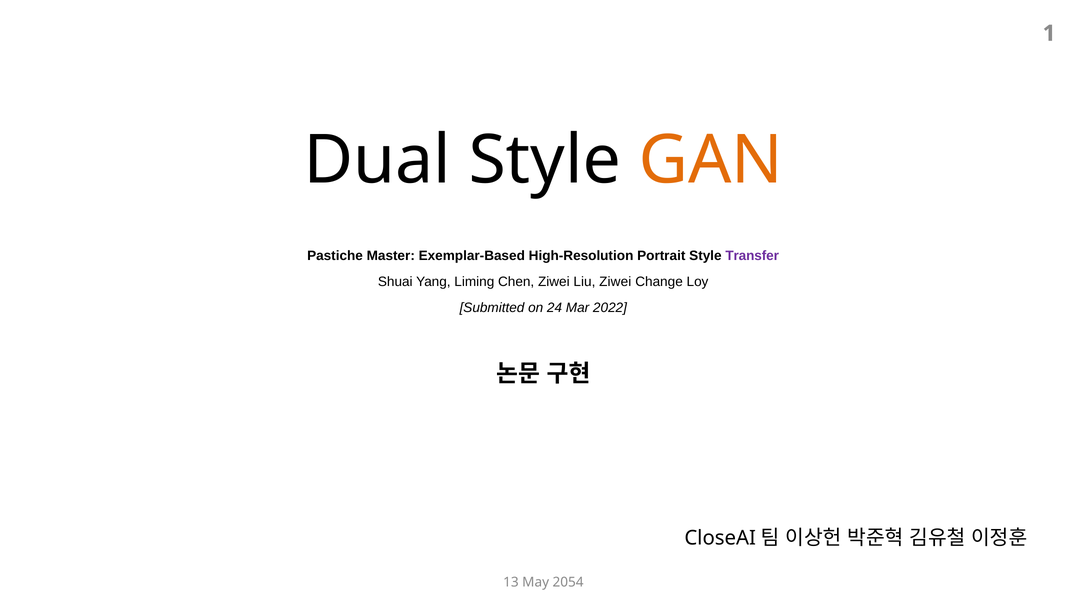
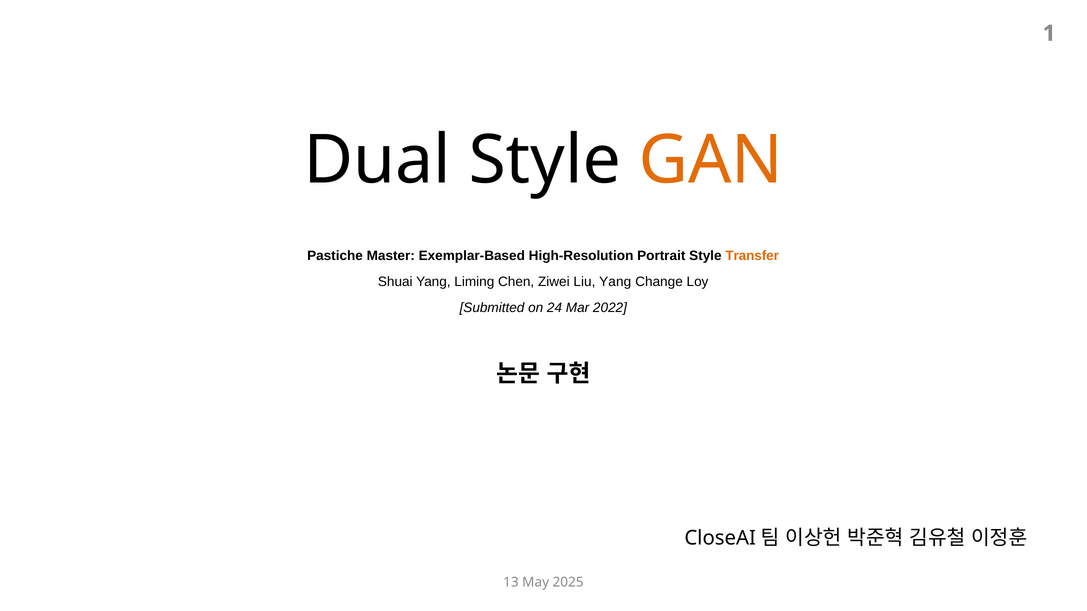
Transfer colour: purple -> orange
Liu Ziwei: Ziwei -> Yang
2054: 2054 -> 2025
